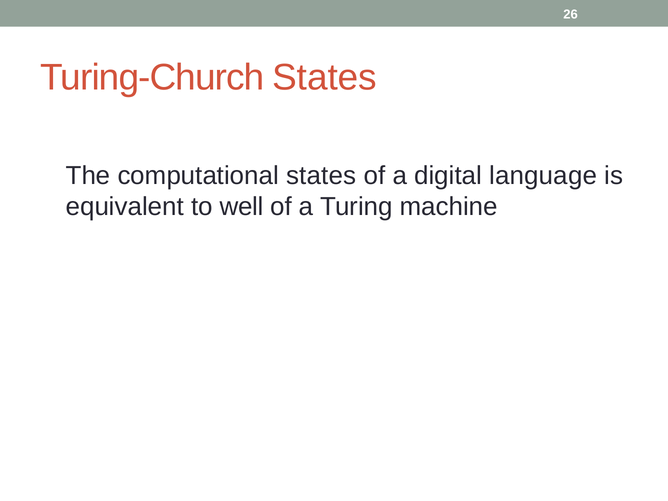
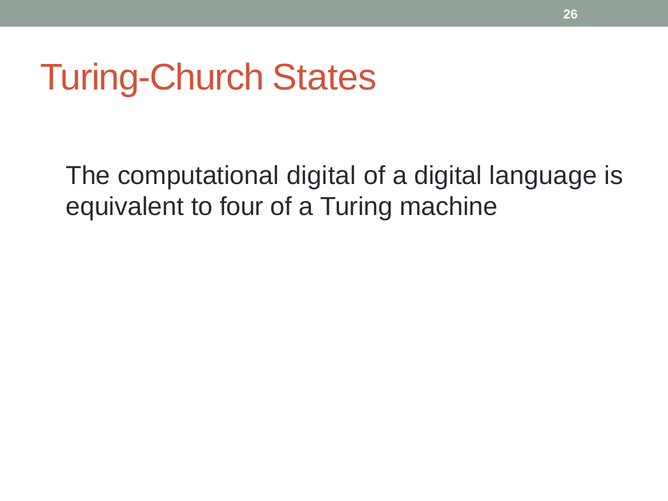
computational states: states -> digital
well: well -> four
